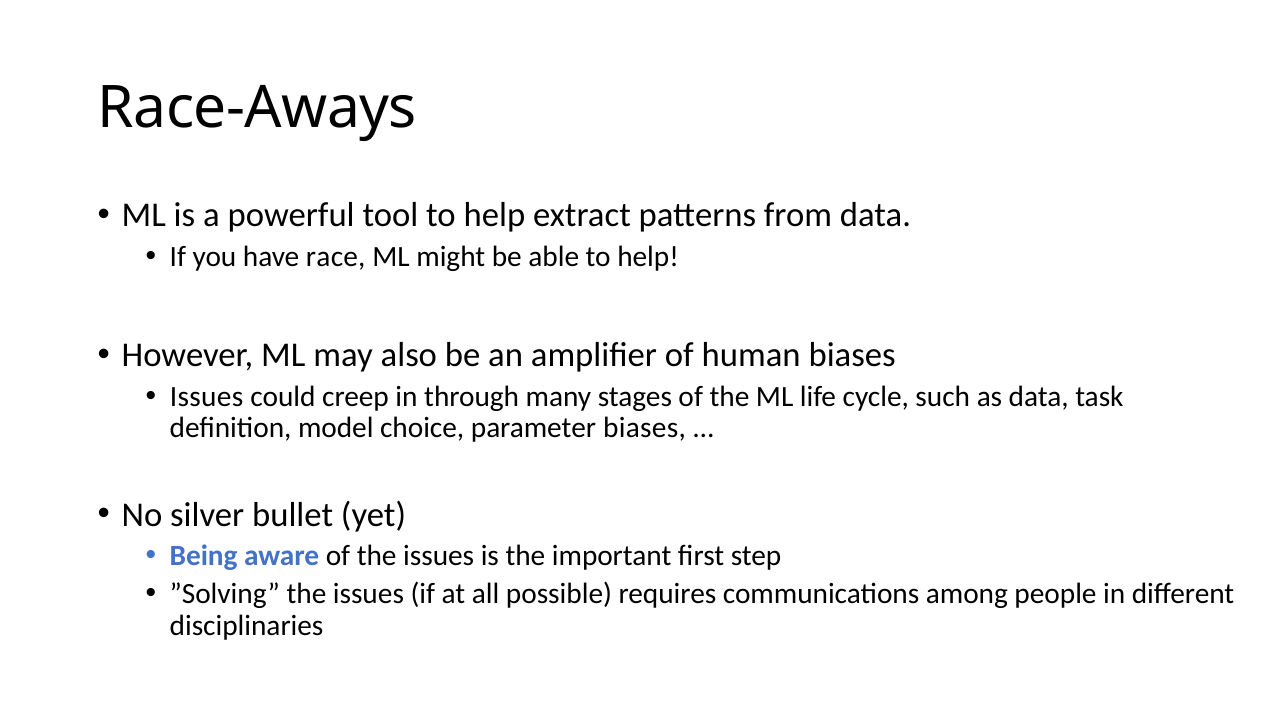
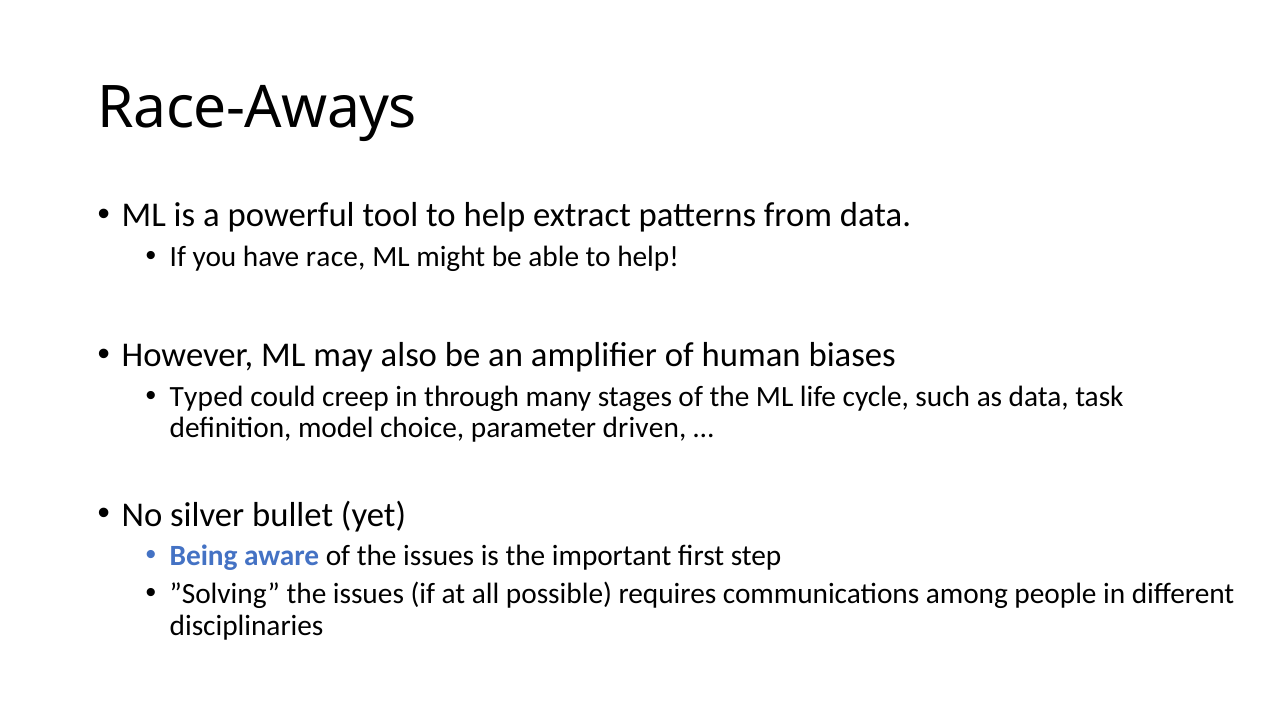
Issues at (207, 396): Issues -> Typed
parameter biases: biases -> driven
